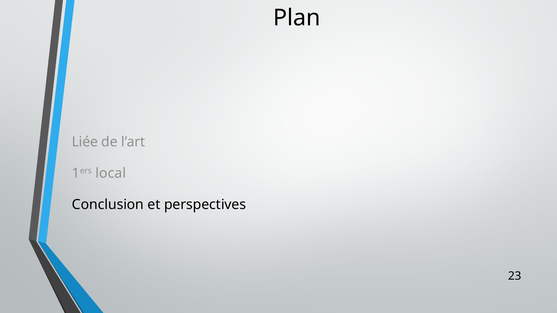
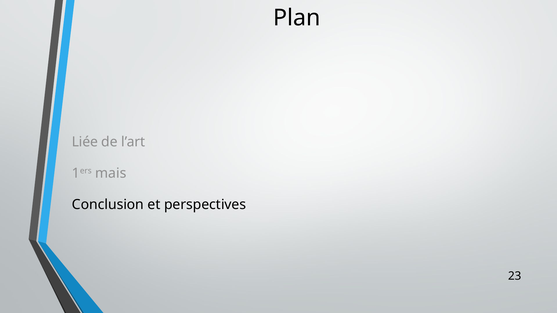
local: local -> mais
